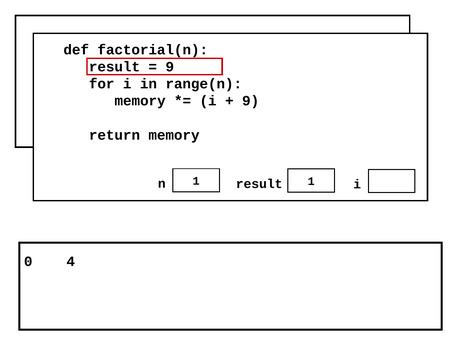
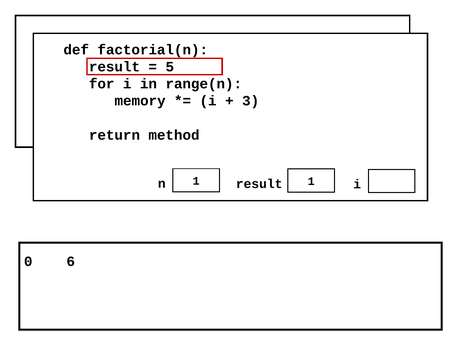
9 at (170, 67): 9 -> 5
9 at (251, 101): 9 -> 3
return memory: memory -> method
4: 4 -> 6
